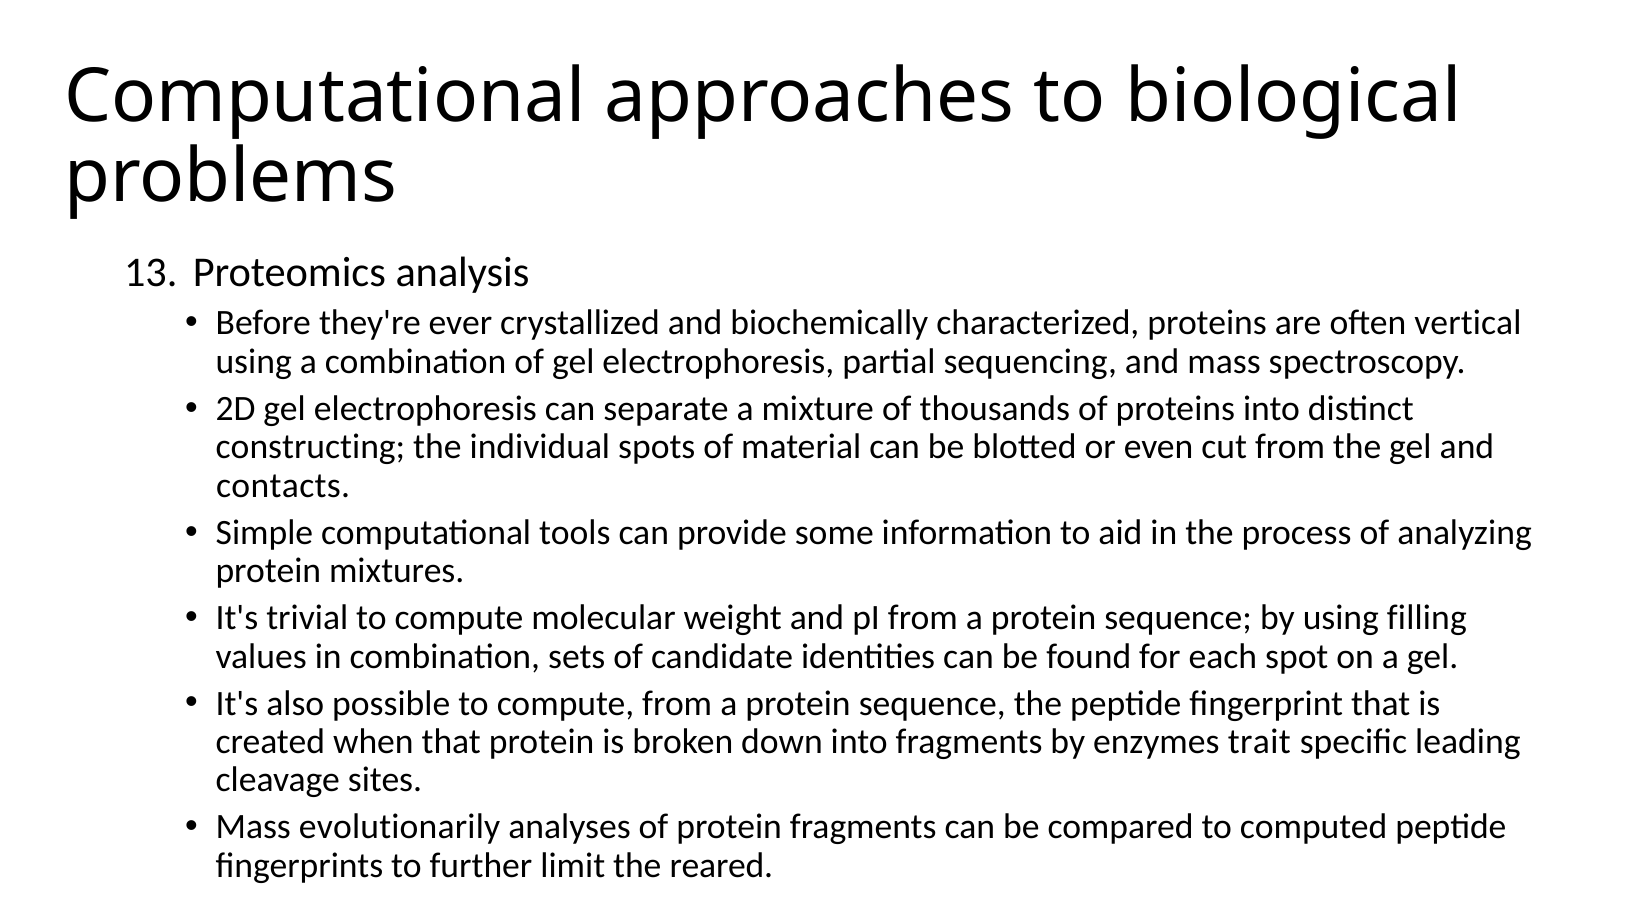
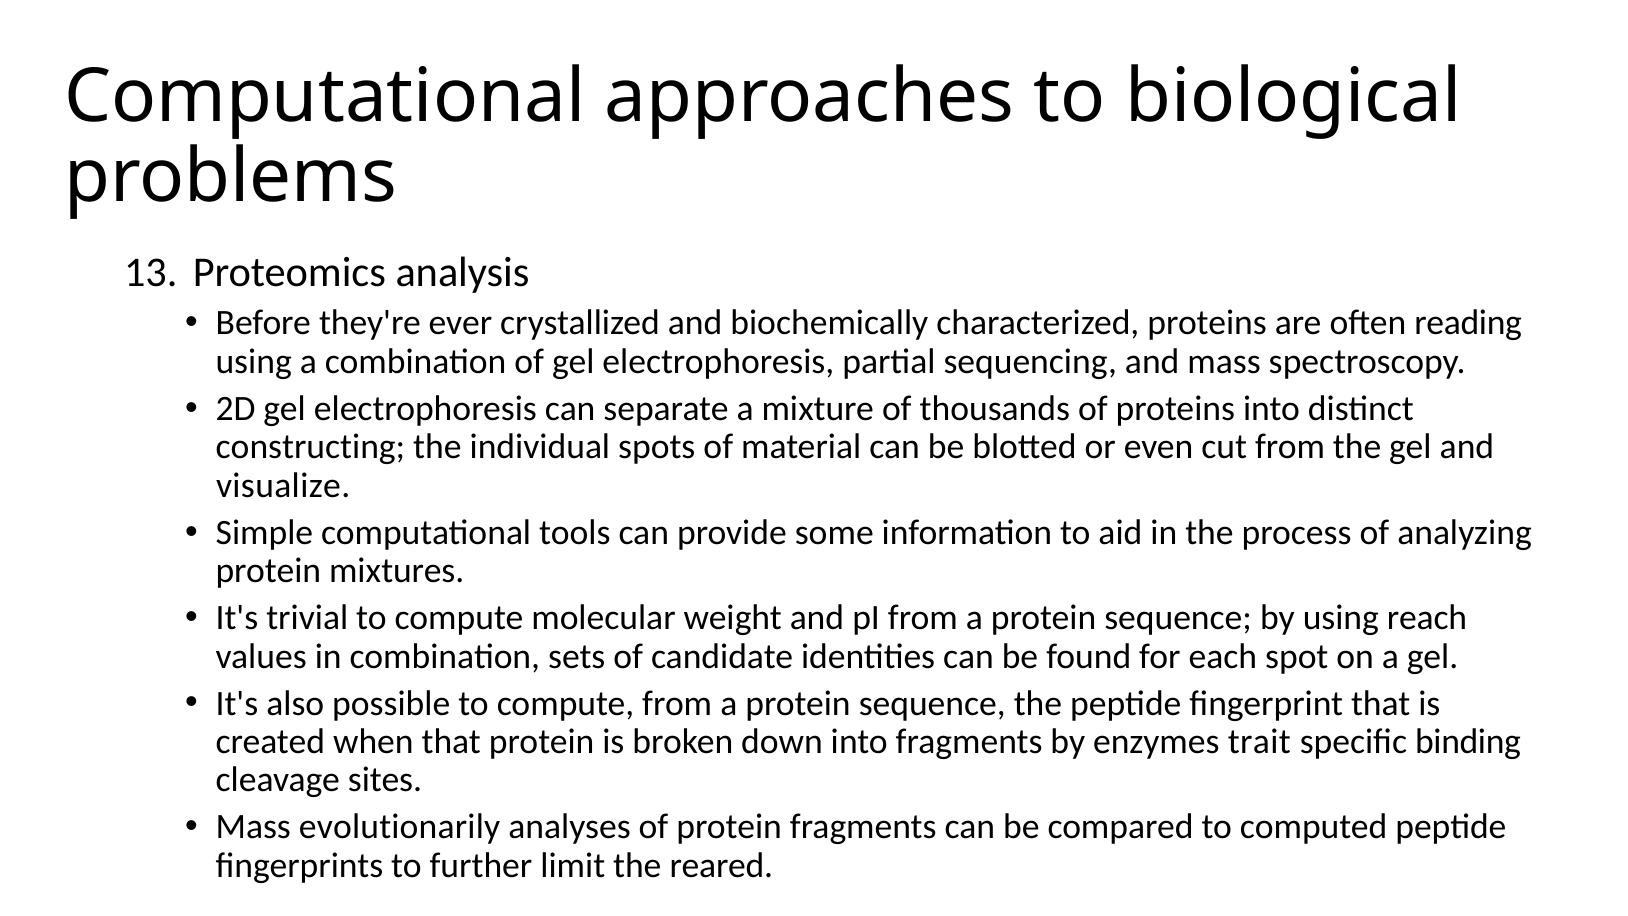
vertical: vertical -> reading
contacts: contacts -> visualize
filling: filling -> reach
leading: leading -> binding
